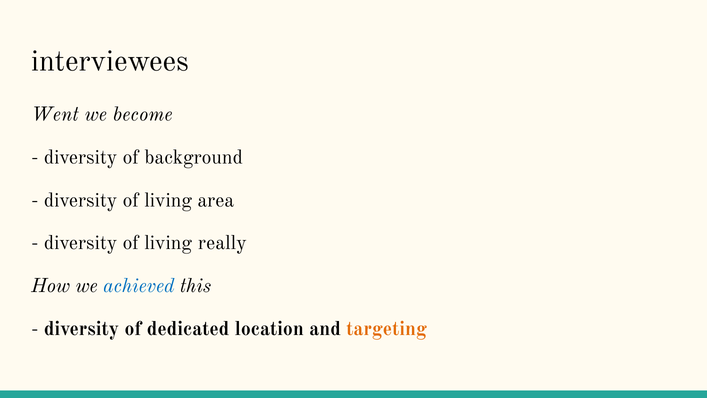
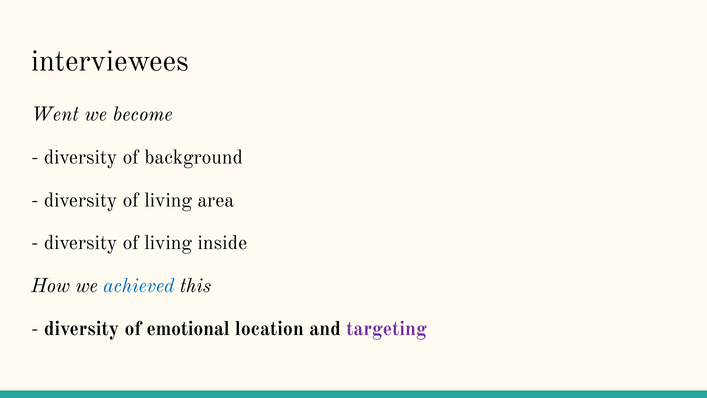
really: really -> inside
dedicated: dedicated -> emotional
targeting colour: orange -> purple
